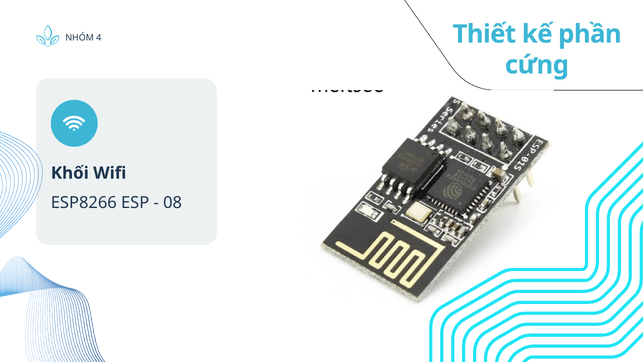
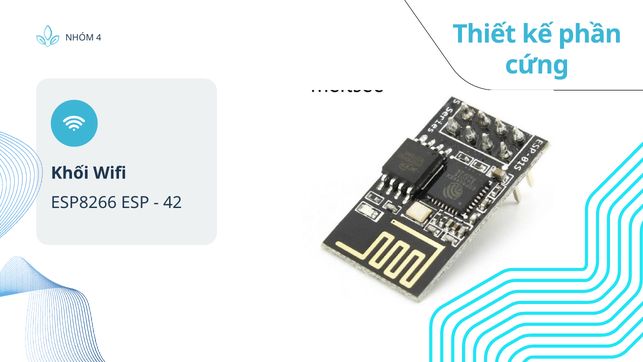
08: 08 -> 42
